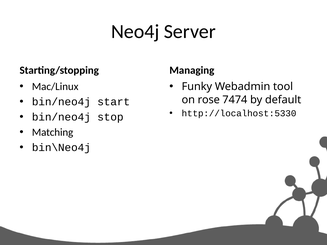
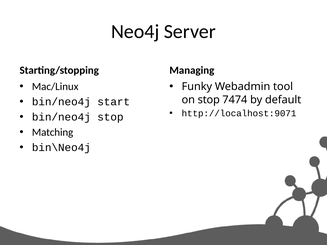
on rose: rose -> stop
http://localhost:5330: http://localhost:5330 -> http://localhost:9071
